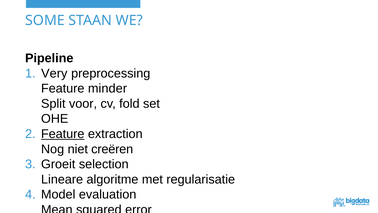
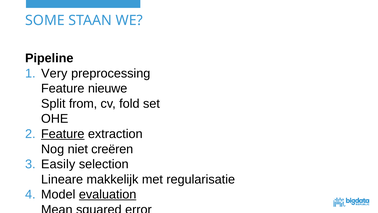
minder: minder -> nieuwe
voor: voor -> from
Groeit: Groeit -> Easily
algoritme: algoritme -> makkelijk
evaluation underline: none -> present
